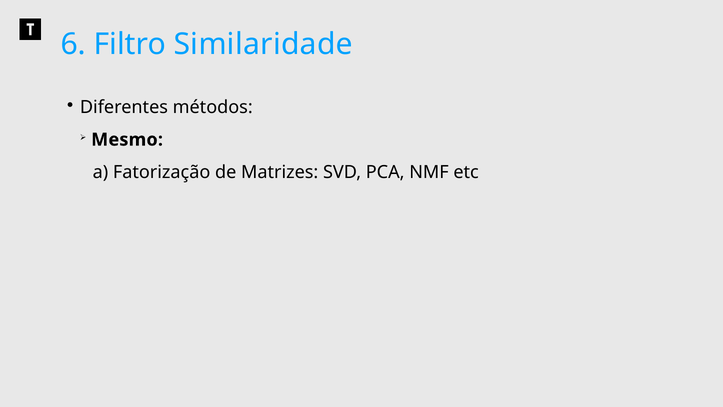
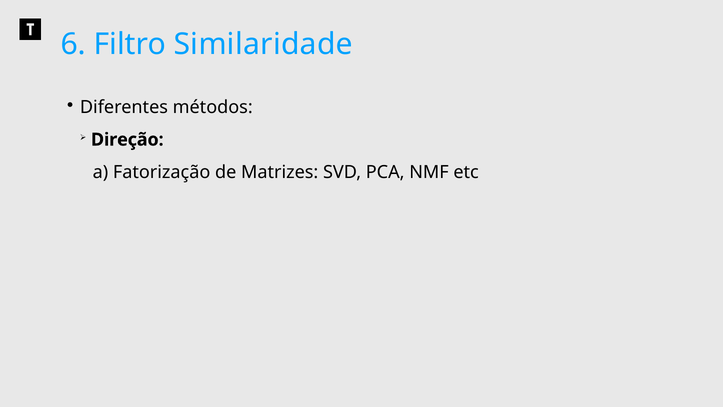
Mesmo: Mesmo -> Direção
